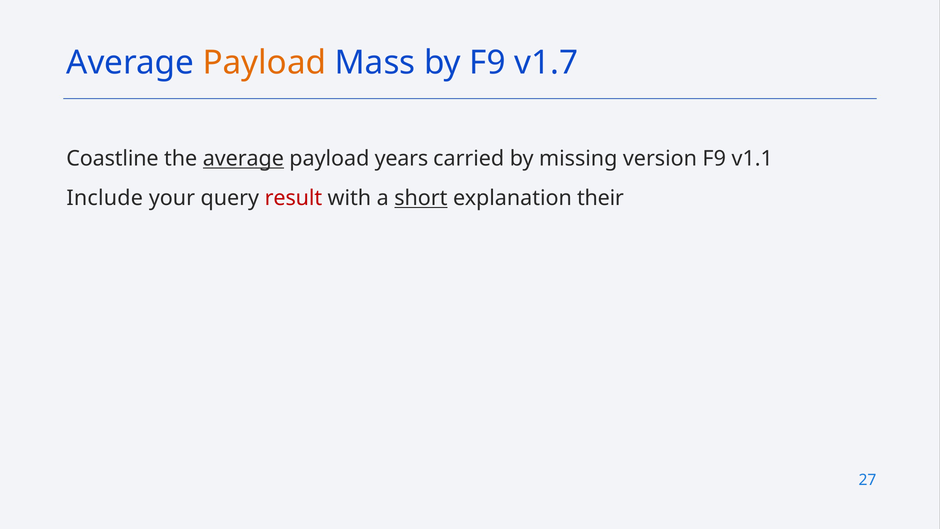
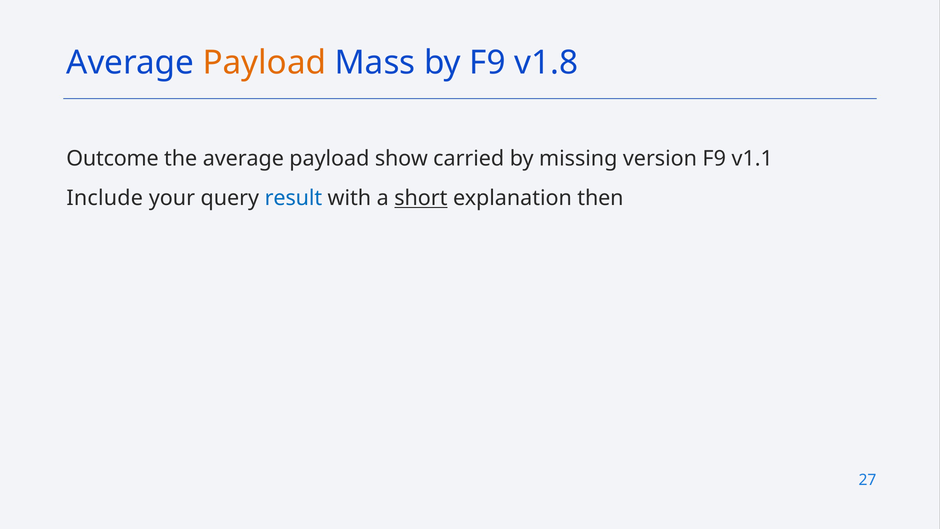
v1.7: v1.7 -> v1.8
Coastline: Coastline -> Outcome
average at (243, 159) underline: present -> none
years: years -> show
result colour: red -> blue
their: their -> then
